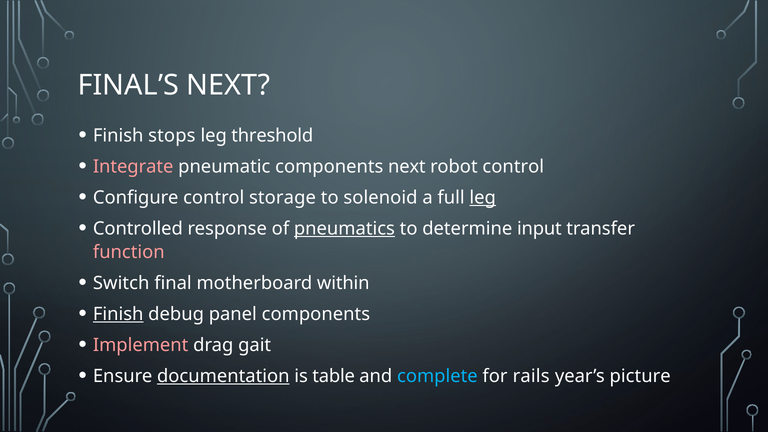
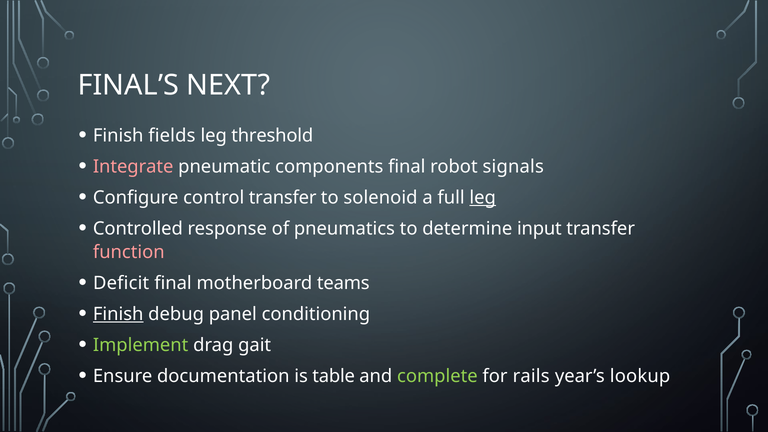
stops: stops -> fields
components next: next -> final
robot control: control -> signals
control storage: storage -> transfer
pneumatics underline: present -> none
Switch: Switch -> Deficit
within: within -> teams
panel components: components -> conditioning
Implement colour: pink -> light green
documentation underline: present -> none
complete colour: light blue -> light green
picture: picture -> lookup
